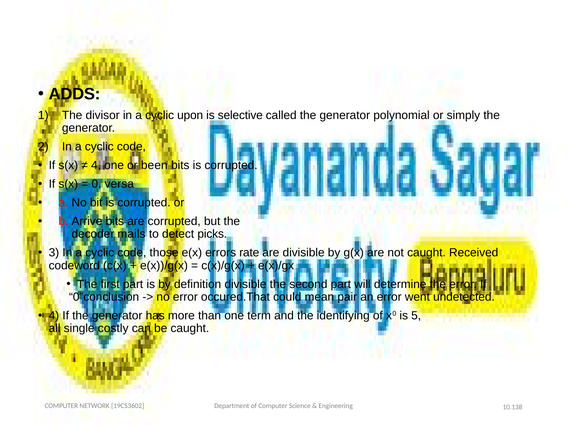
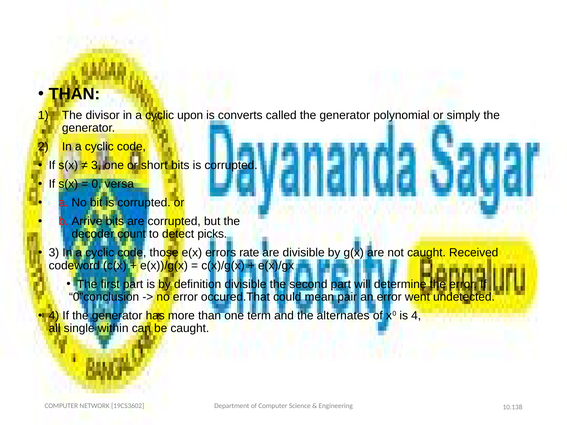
ADDS at (74, 94): ADDS -> THAN
selective: selective -> converts
4 at (96, 165): 4 -> 3
been: been -> short
mails: mails -> count
identifying: identifying -> alternates
is 5: 5 -> 4
costly: costly -> within
